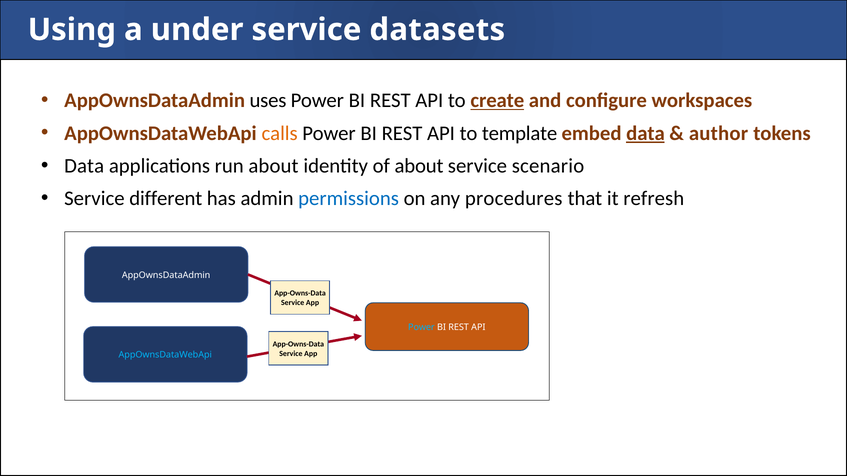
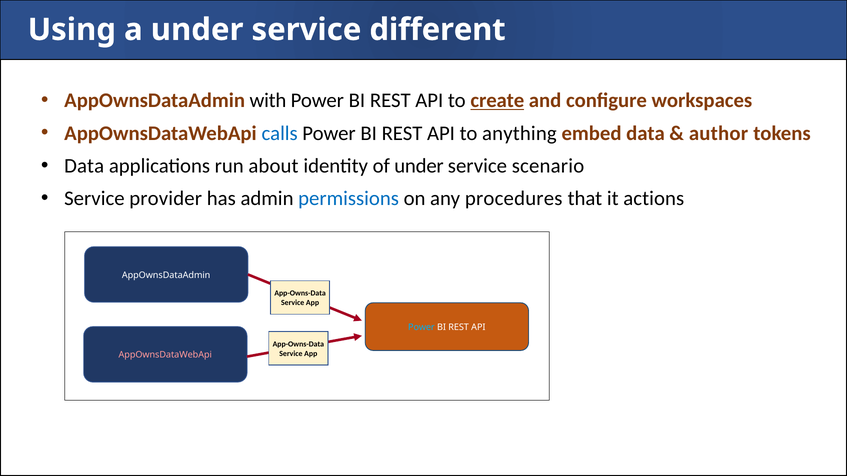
datasets: datasets -> different
uses: uses -> with
calls colour: orange -> blue
template: template -> anything
data at (645, 133) underline: present -> none
of about: about -> under
different: different -> provider
refresh: refresh -> actions
AppOwnsDataWebApi at (165, 355) colour: light blue -> pink
